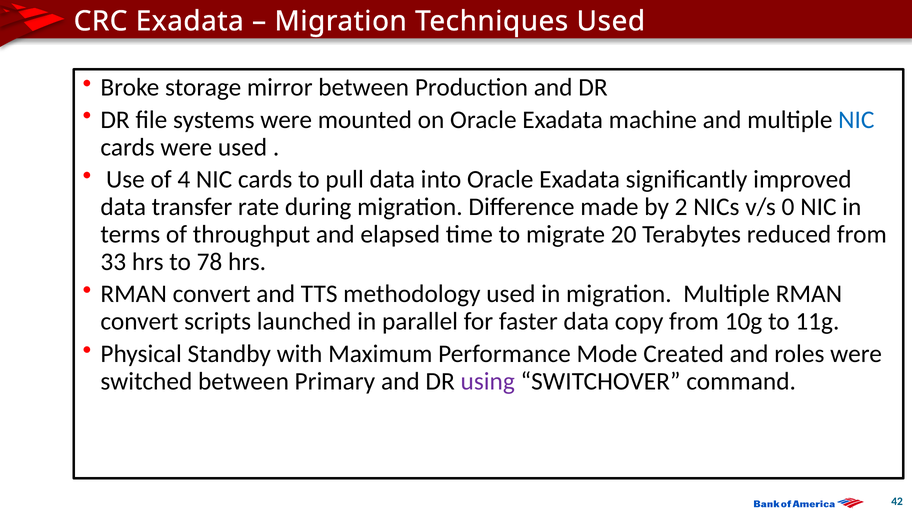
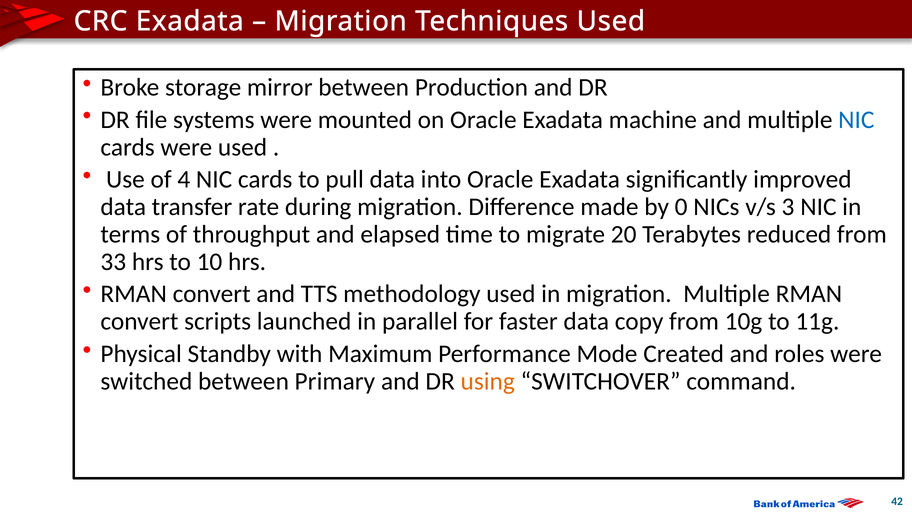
2: 2 -> 0
0: 0 -> 3
78: 78 -> 10
using colour: purple -> orange
